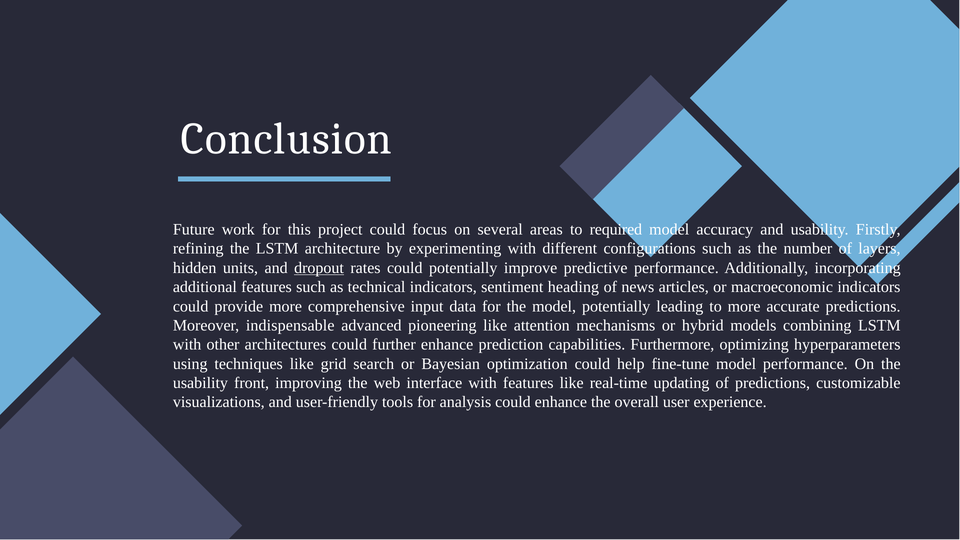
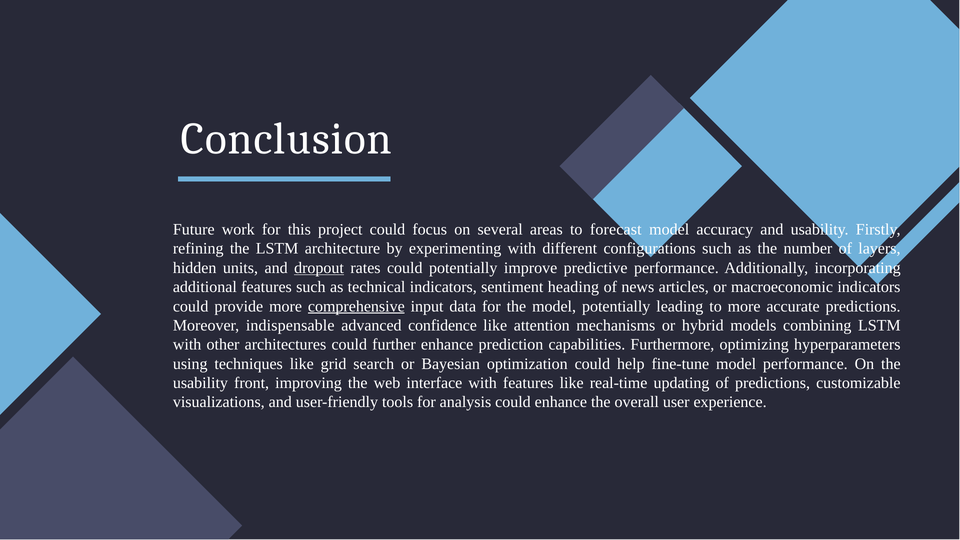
required: required -> forecast
comprehensive underline: none -> present
pioneering: pioneering -> confidence
